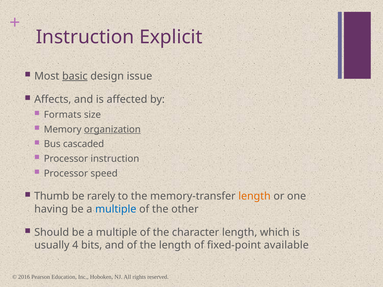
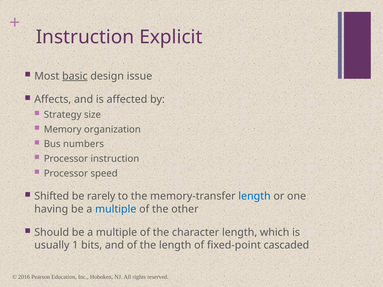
Formats: Formats -> Strategy
organization underline: present -> none
cascaded: cascaded -> numbers
Thumb: Thumb -> Shifted
length at (255, 196) colour: orange -> blue
4: 4 -> 1
available: available -> cascaded
